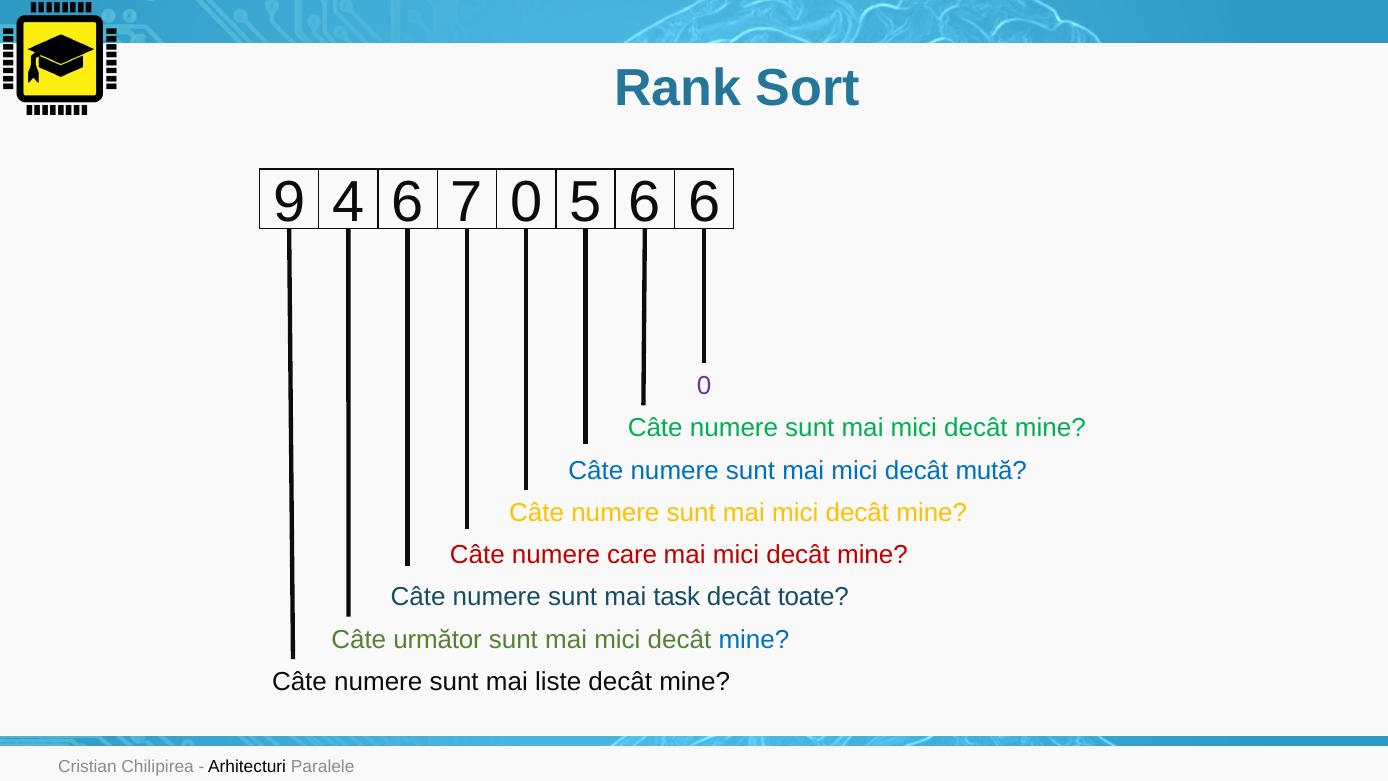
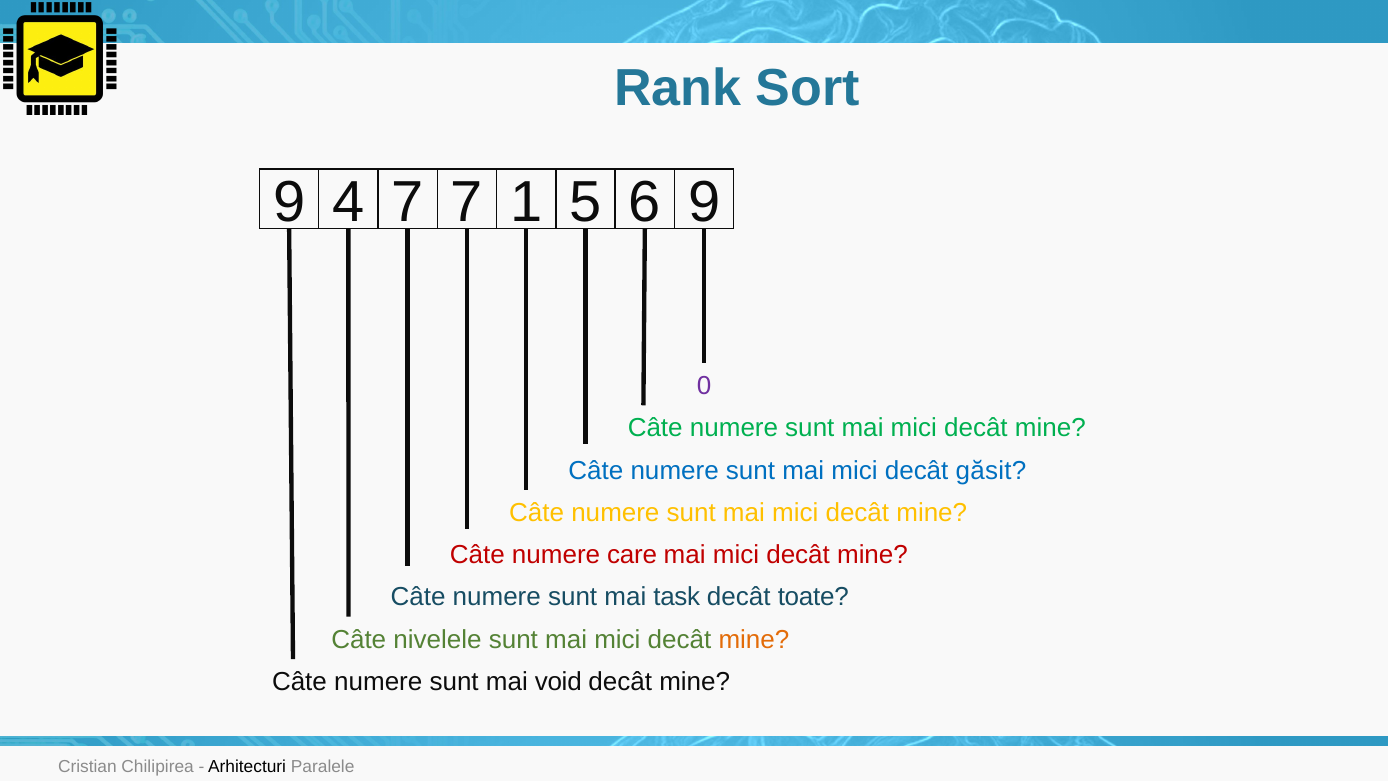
4 6: 6 -> 7
7 0: 0 -> 1
6 6: 6 -> 9
mută: mută -> găsit
următor: următor -> nivelele
mine at (754, 639) colour: blue -> orange
liste: liste -> void
